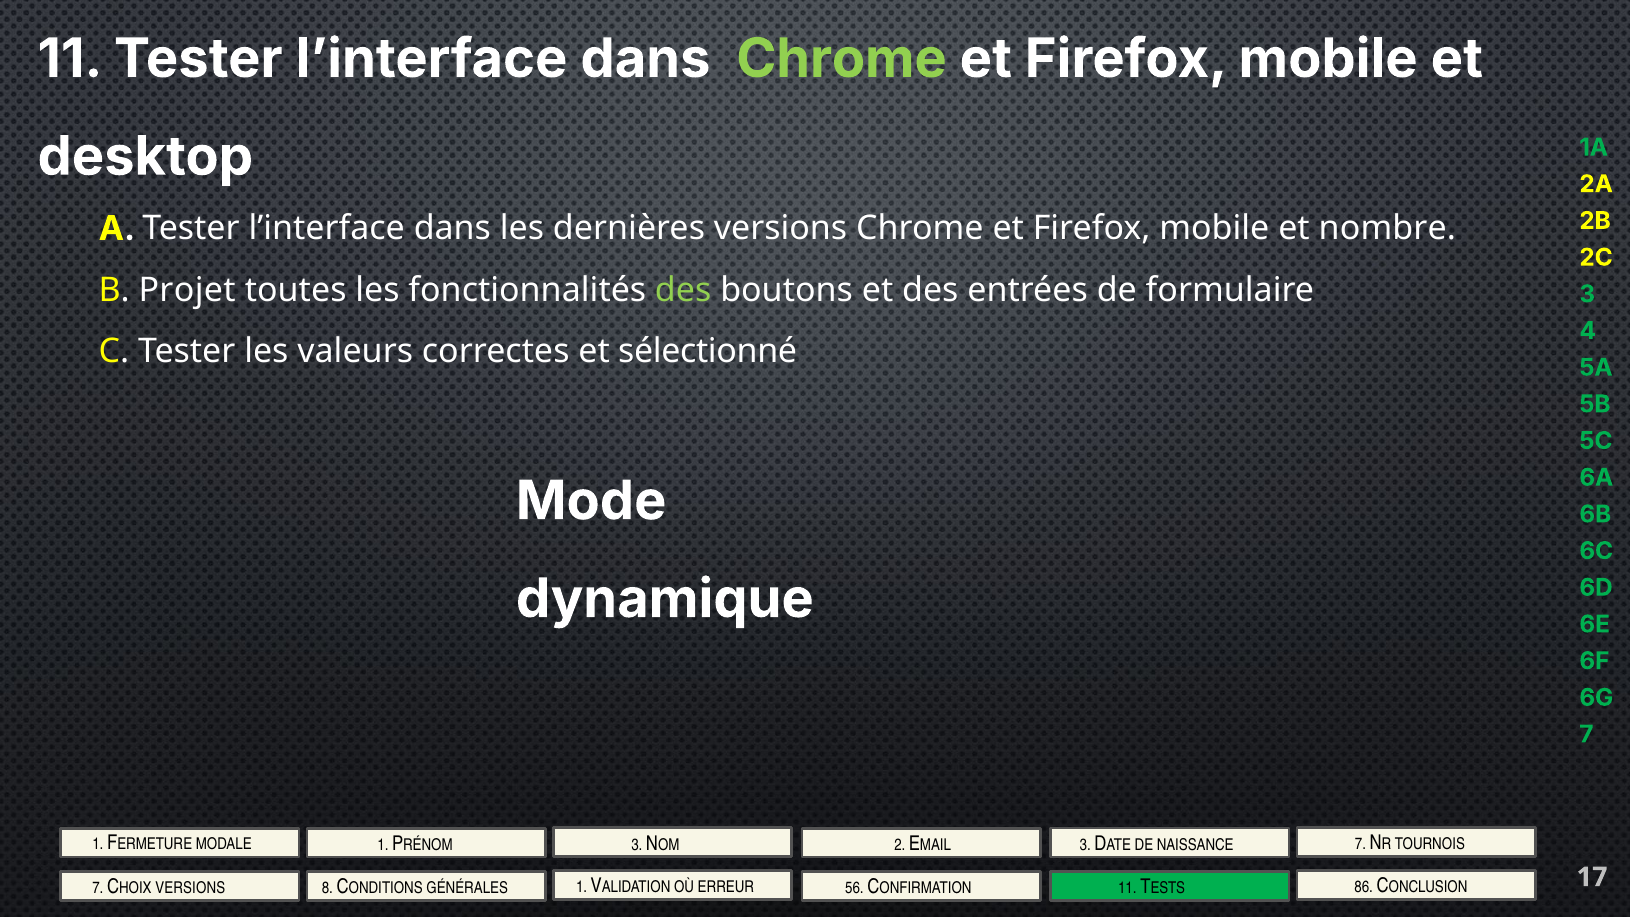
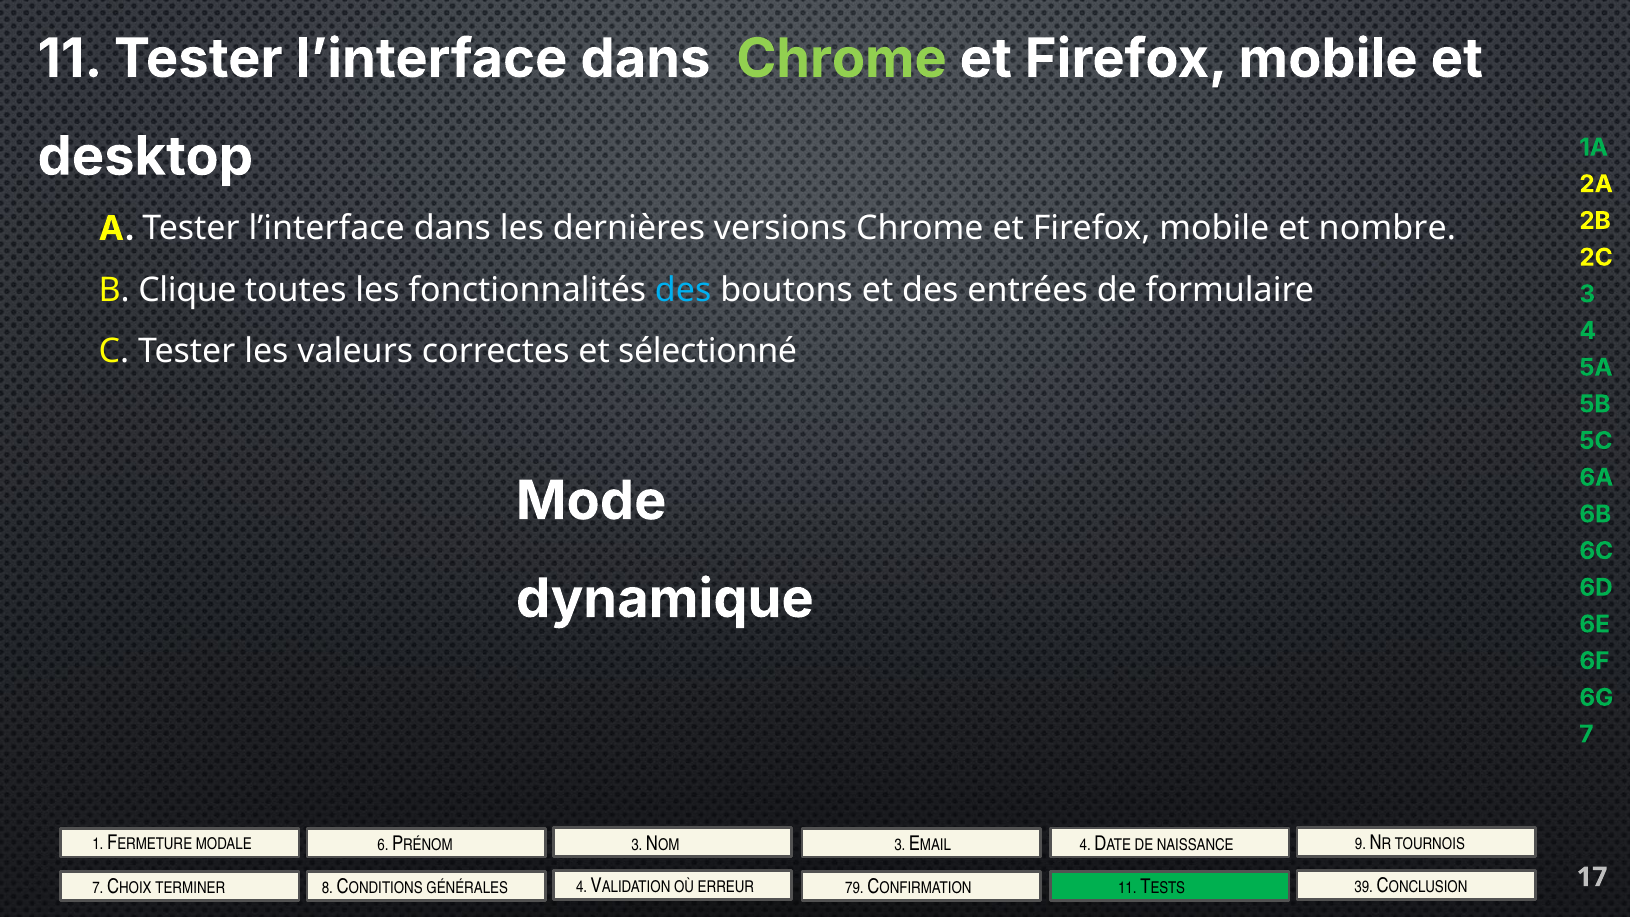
Projet: Projet -> Clique
des at (683, 290) colour: light green -> light blue
MODALE 1: 1 -> 6
NOM 2: 2 -> 3
EMAIL 3: 3 -> 4
NAISSANCE 7: 7 -> 9
CHOIX VERSIONS: VERSIONS -> TERMINER
GÉNÉRALES 1: 1 -> 4
56: 56 -> 79
86: 86 -> 39
